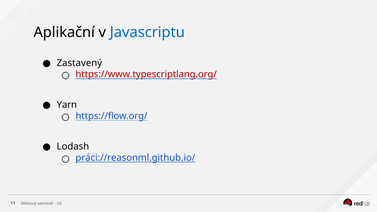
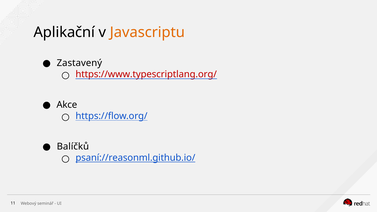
Javascriptu colour: blue -> orange
Yarn: Yarn -> Akce
Lodash: Lodash -> Balíčků
práci://reasonml.github.io/: práci://reasonml.github.io/ -> psaní://reasonml.github.io/
